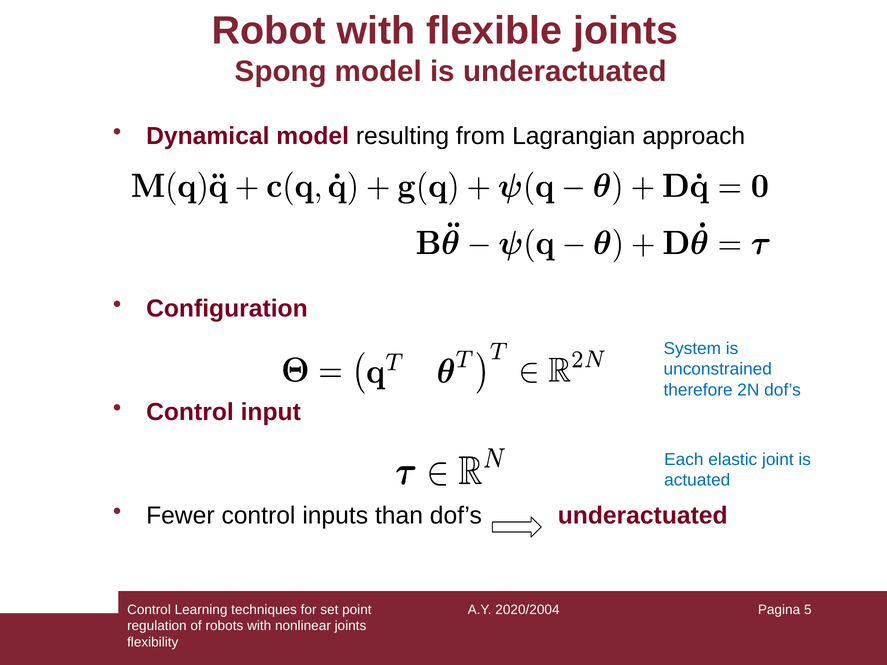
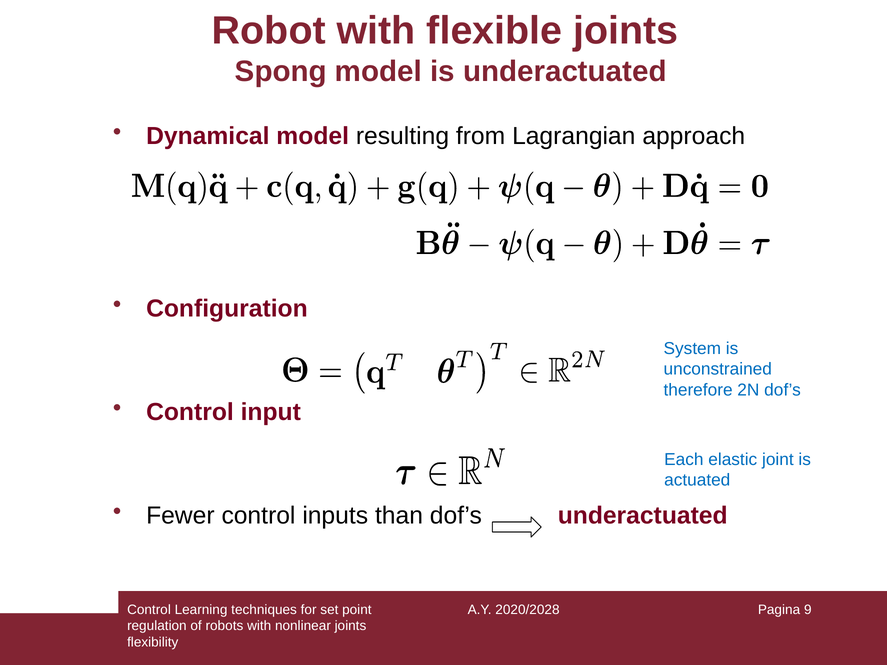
2020/2004: 2020/2004 -> 2020/2028
5: 5 -> 9
